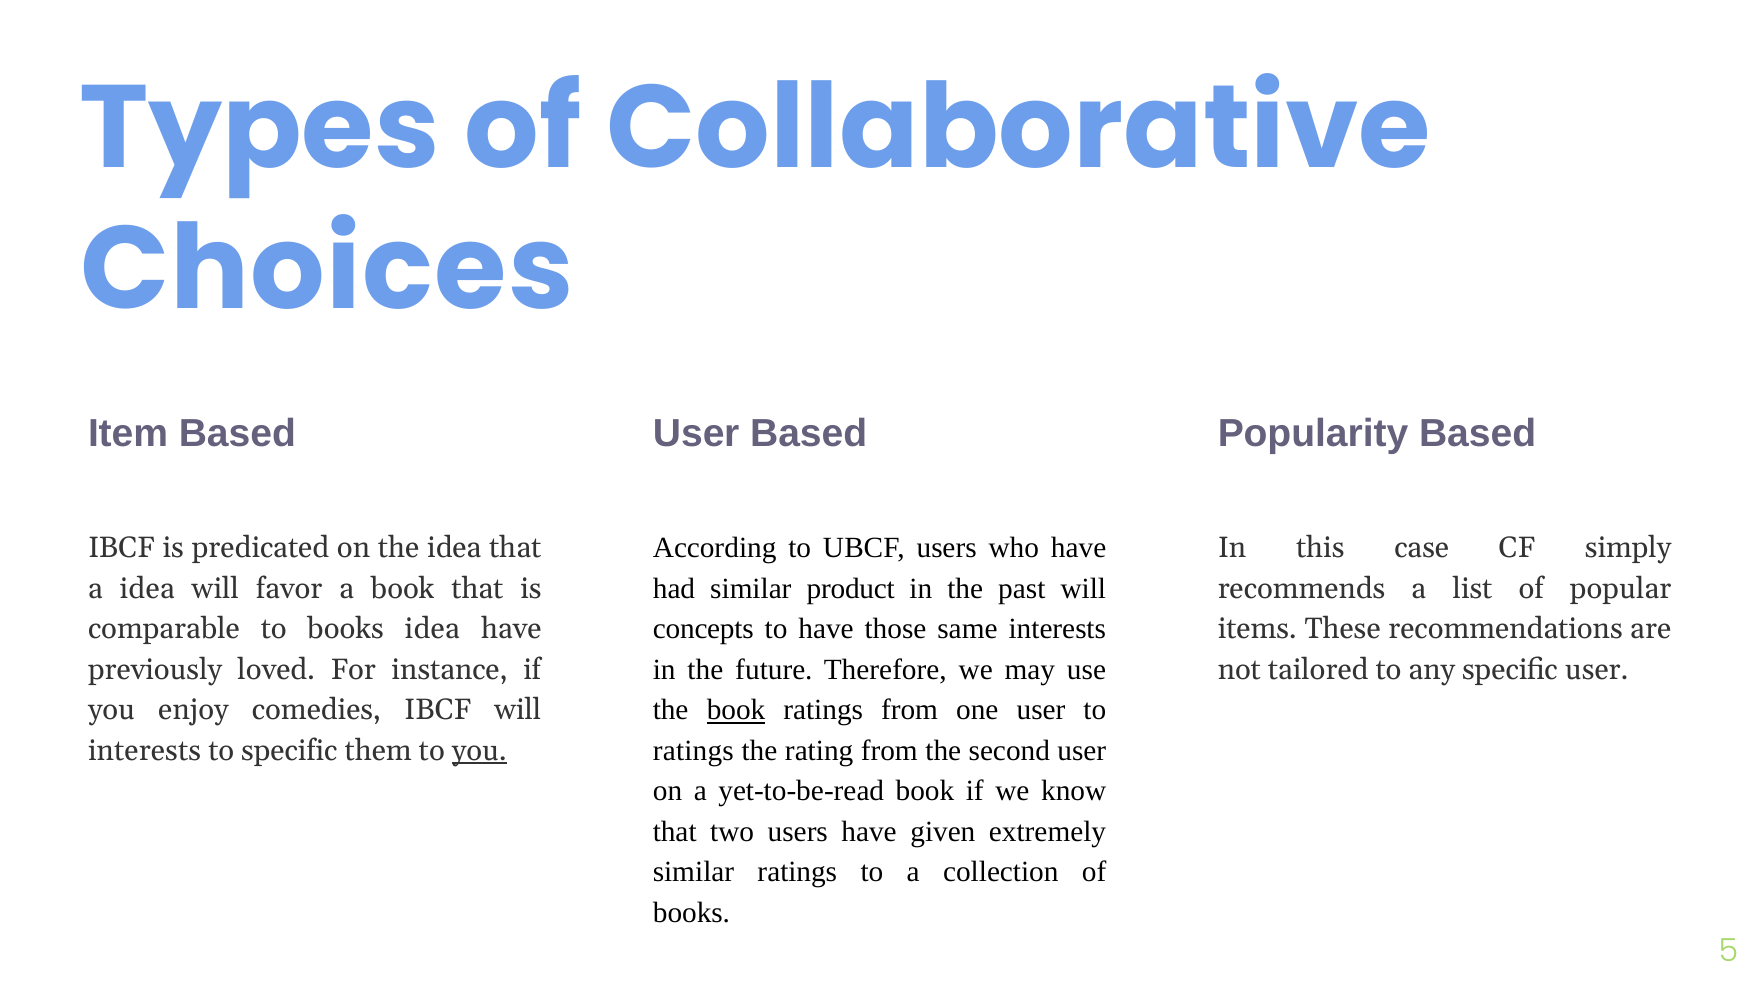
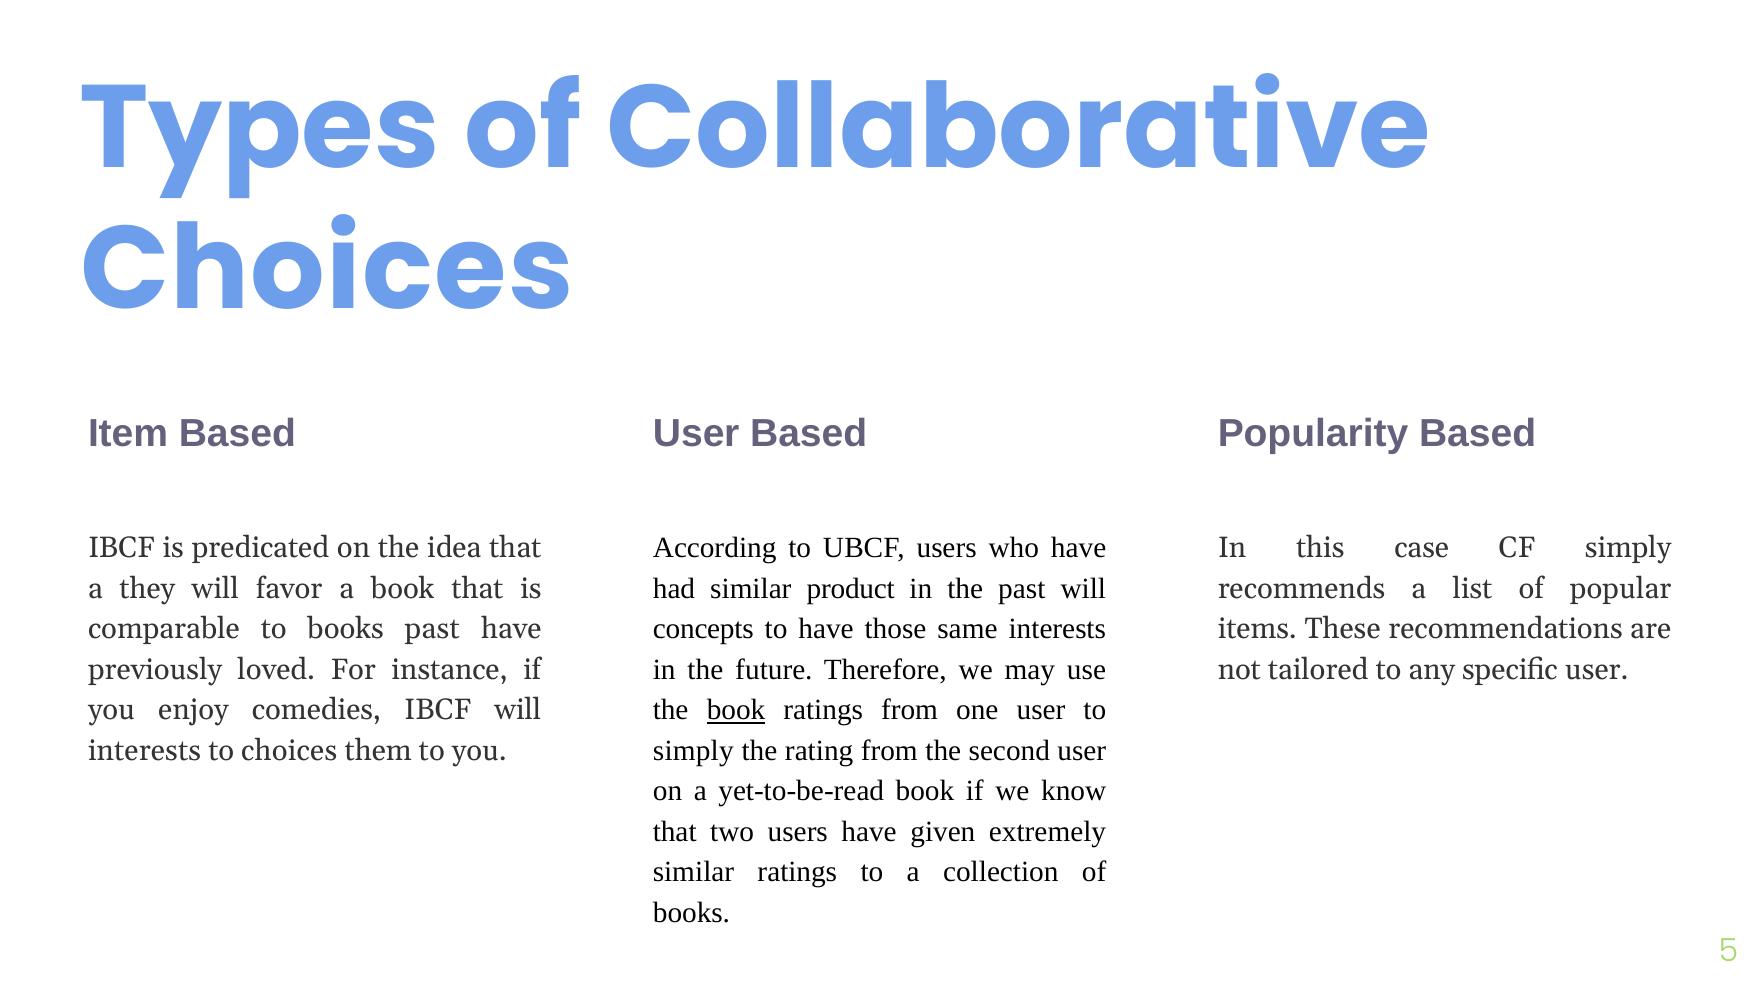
a idea: idea -> they
books idea: idea -> past
ratings at (693, 751): ratings -> simply
to specific: specific -> choices
you at (479, 751) underline: present -> none
